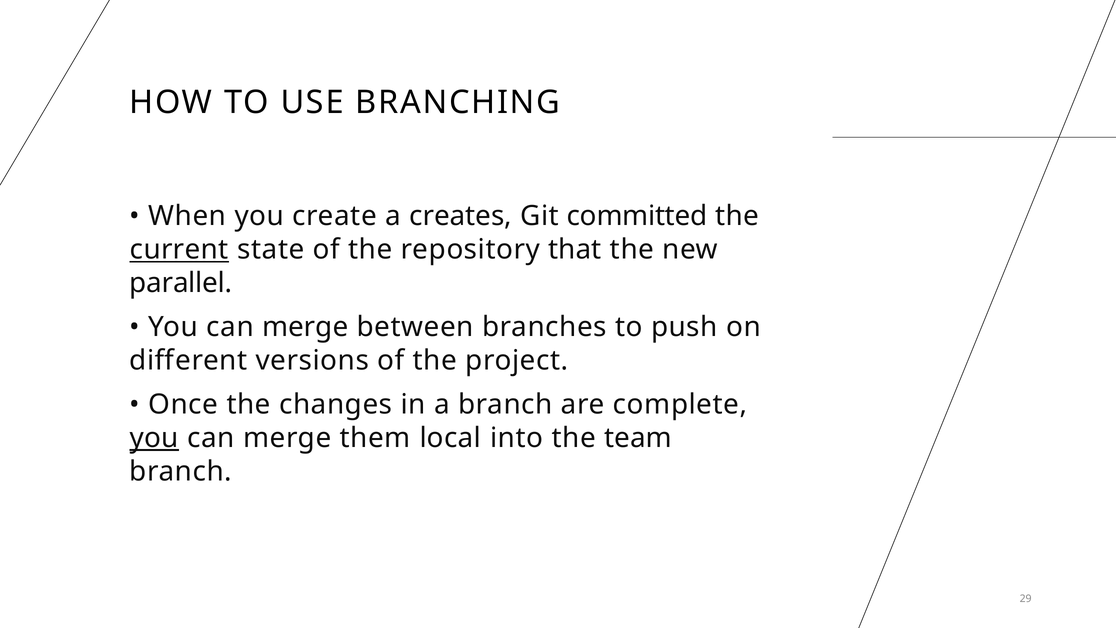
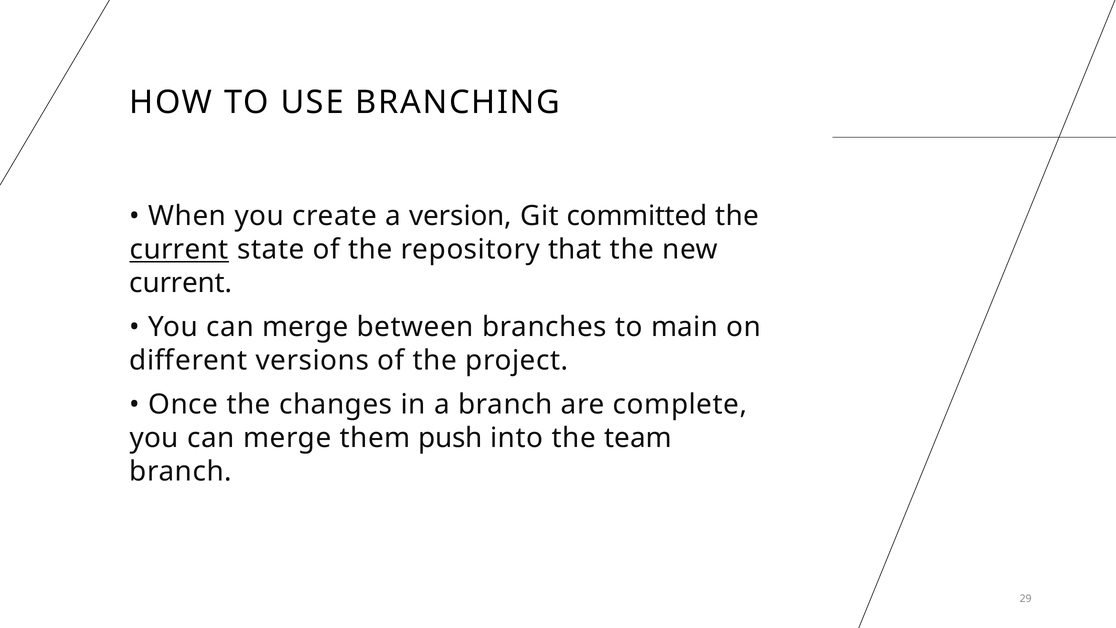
creates: creates -> version
parallel at (181, 283): parallel -> current
push: push -> main
you at (154, 438) underline: present -> none
local: local -> push
